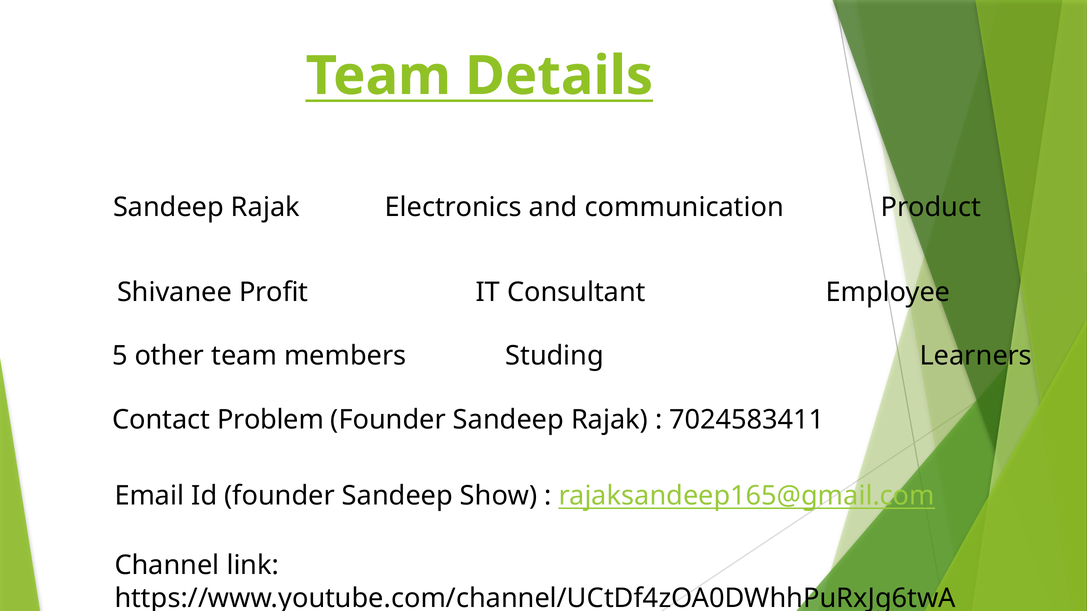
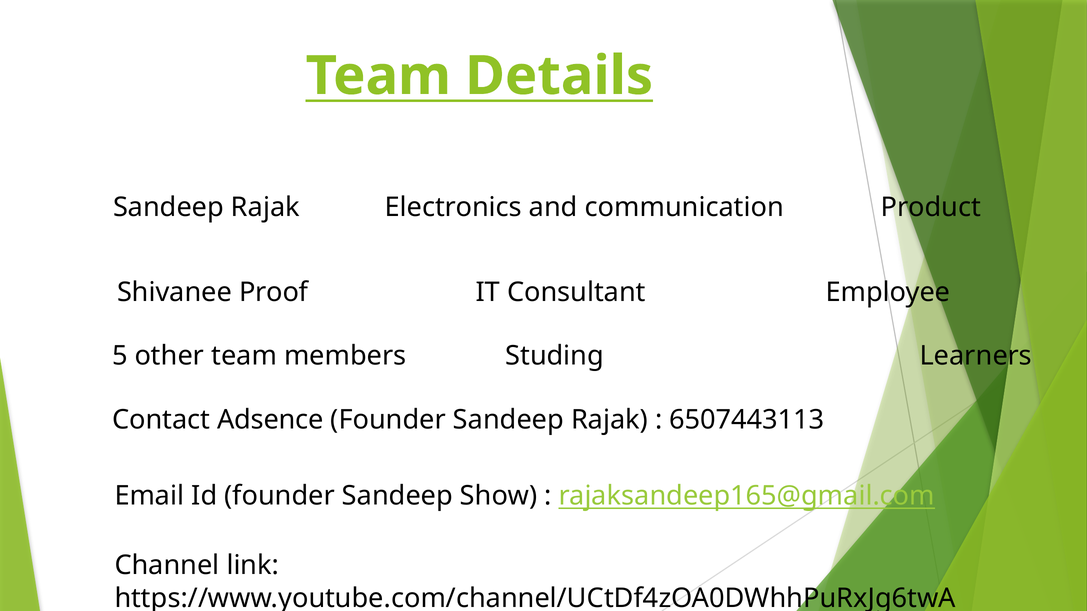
Profit: Profit -> Proof
Problem: Problem -> Adsence
7024583411: 7024583411 -> 6507443113
